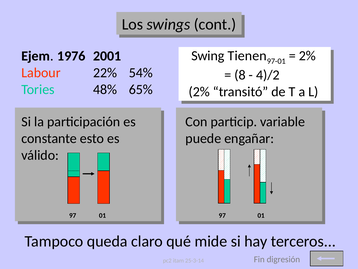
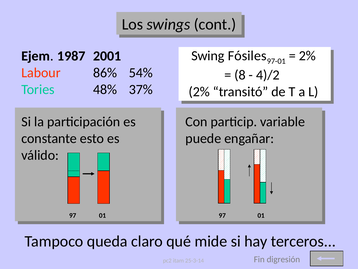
Tienen: Tienen -> Fósiles
1976: 1976 -> 1987
22%: 22% -> 86%
65%: 65% -> 37%
